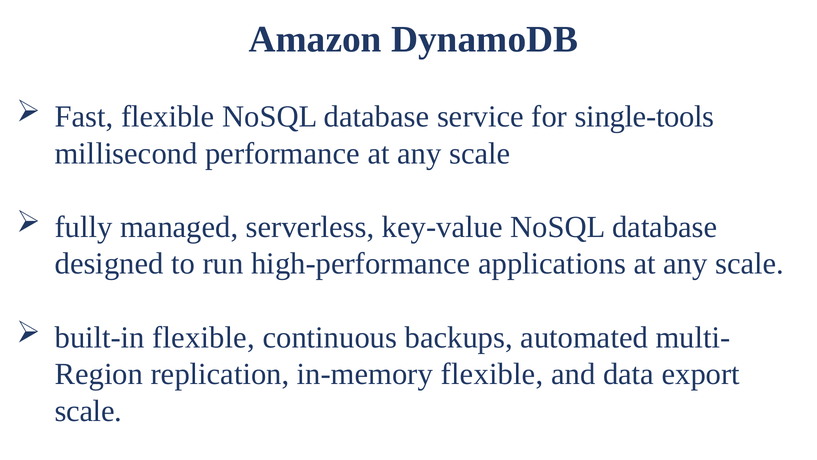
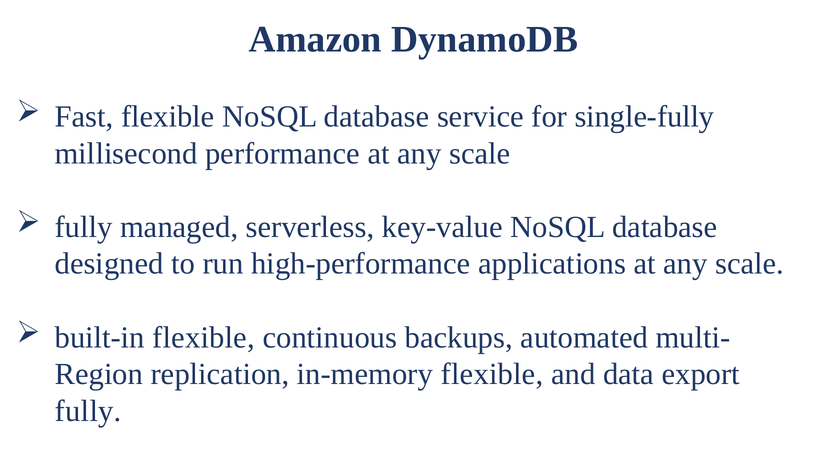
single-tools: single-tools -> single-fully
scale at (88, 411): scale -> fully
